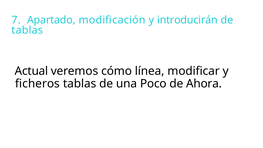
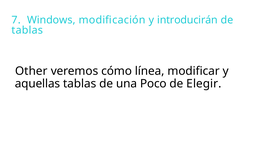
Apartado: Apartado -> Windows
Actual: Actual -> Other
ficheros: ficheros -> aquellas
Ahora: Ahora -> Elegir
